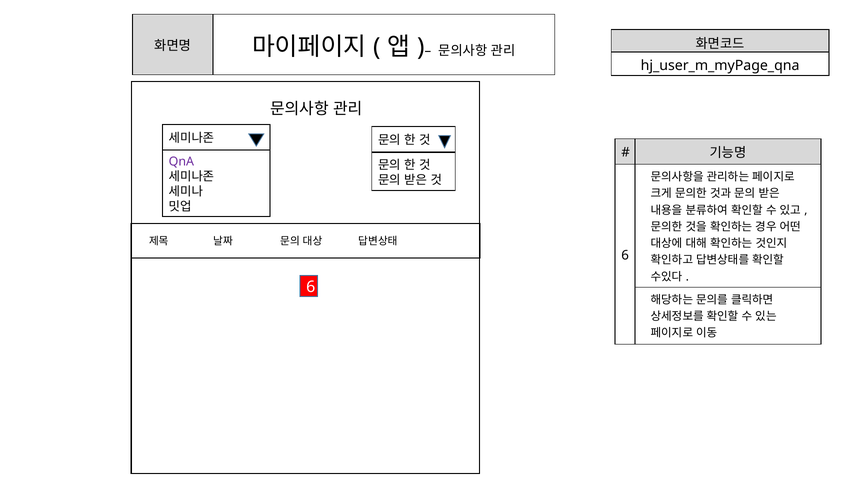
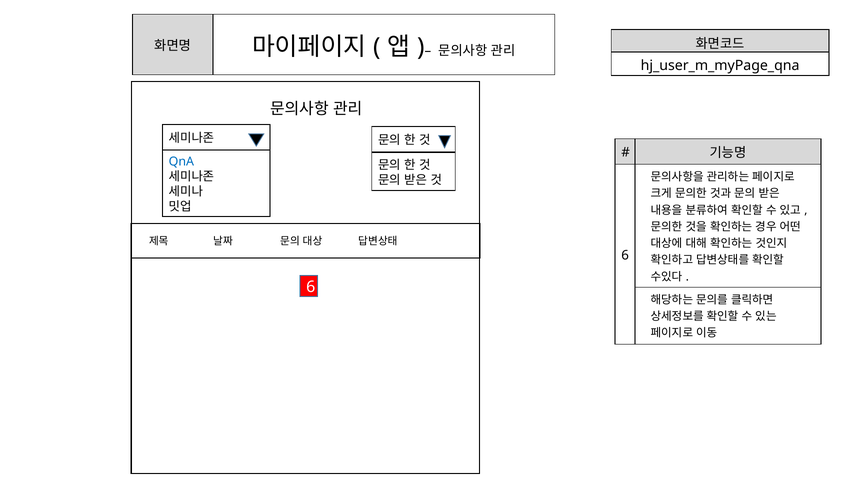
QnA colour: purple -> blue
